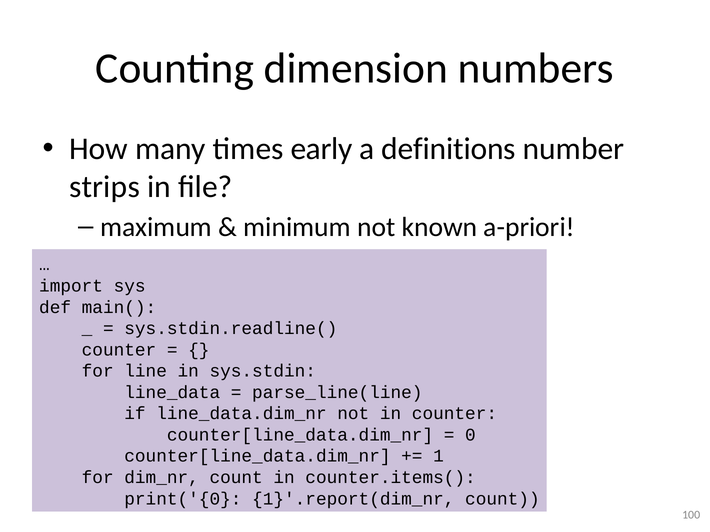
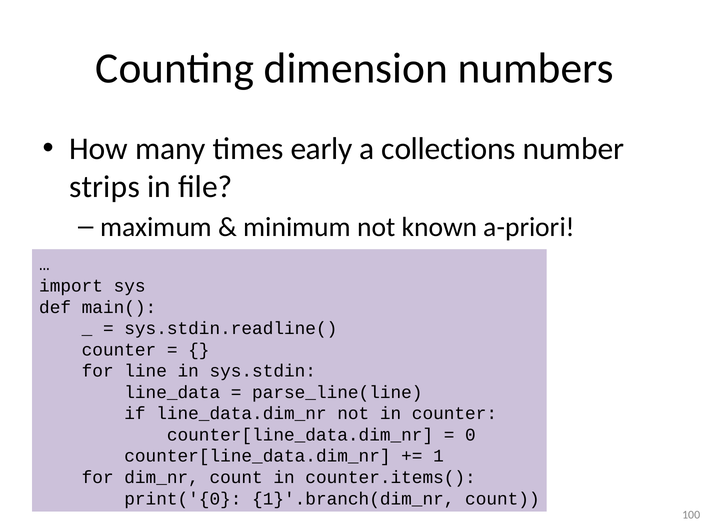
definitions: definitions -> collections
1}'.report(dim_nr: 1}'.report(dim_nr -> 1}'.branch(dim_nr
